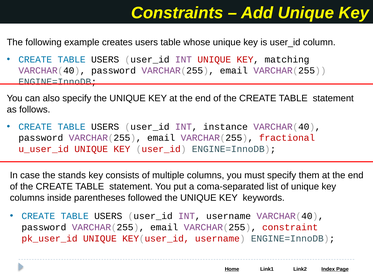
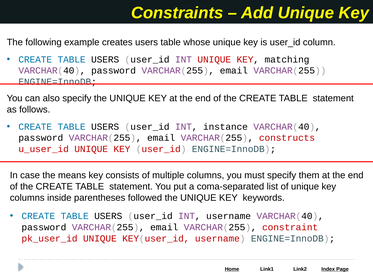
fractional: fractional -> constructs
stands: stands -> means
